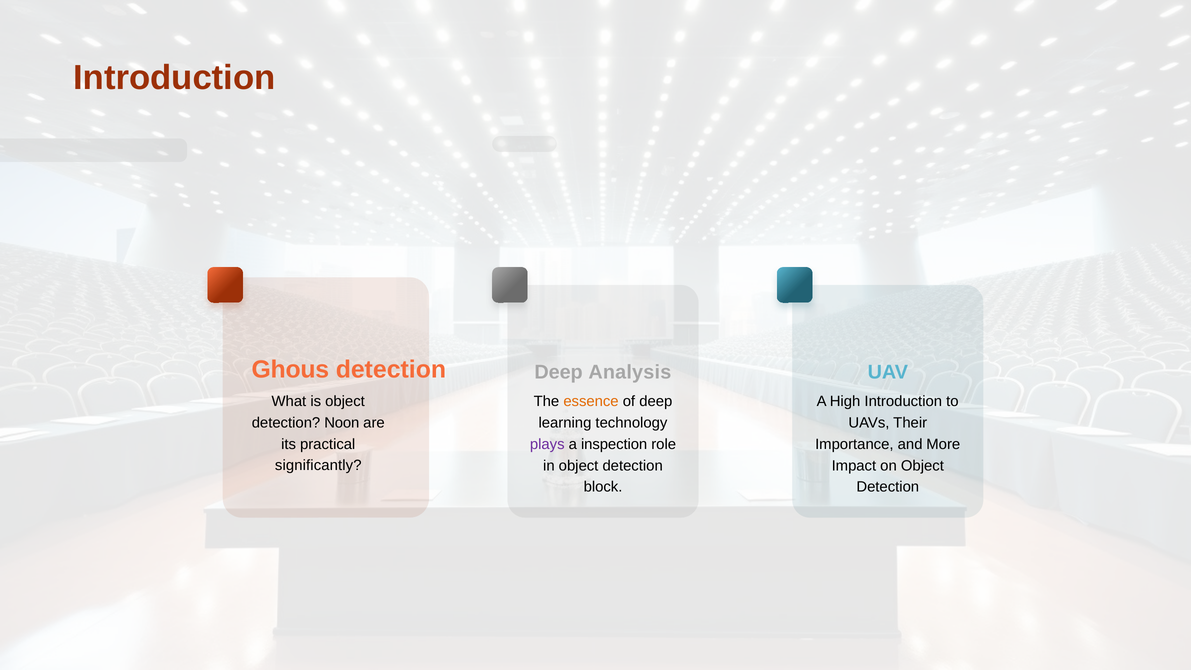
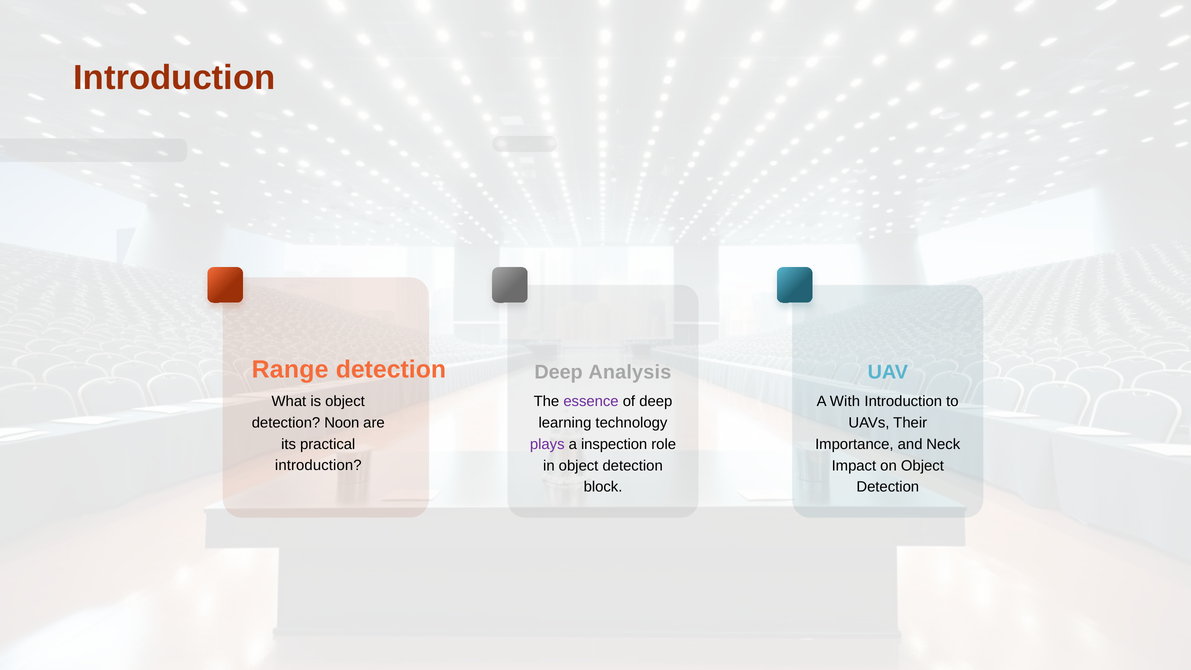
Ghous: Ghous -> Range
essence colour: orange -> purple
High: High -> With
More: More -> Neck
significantly at (318, 466): significantly -> introduction
